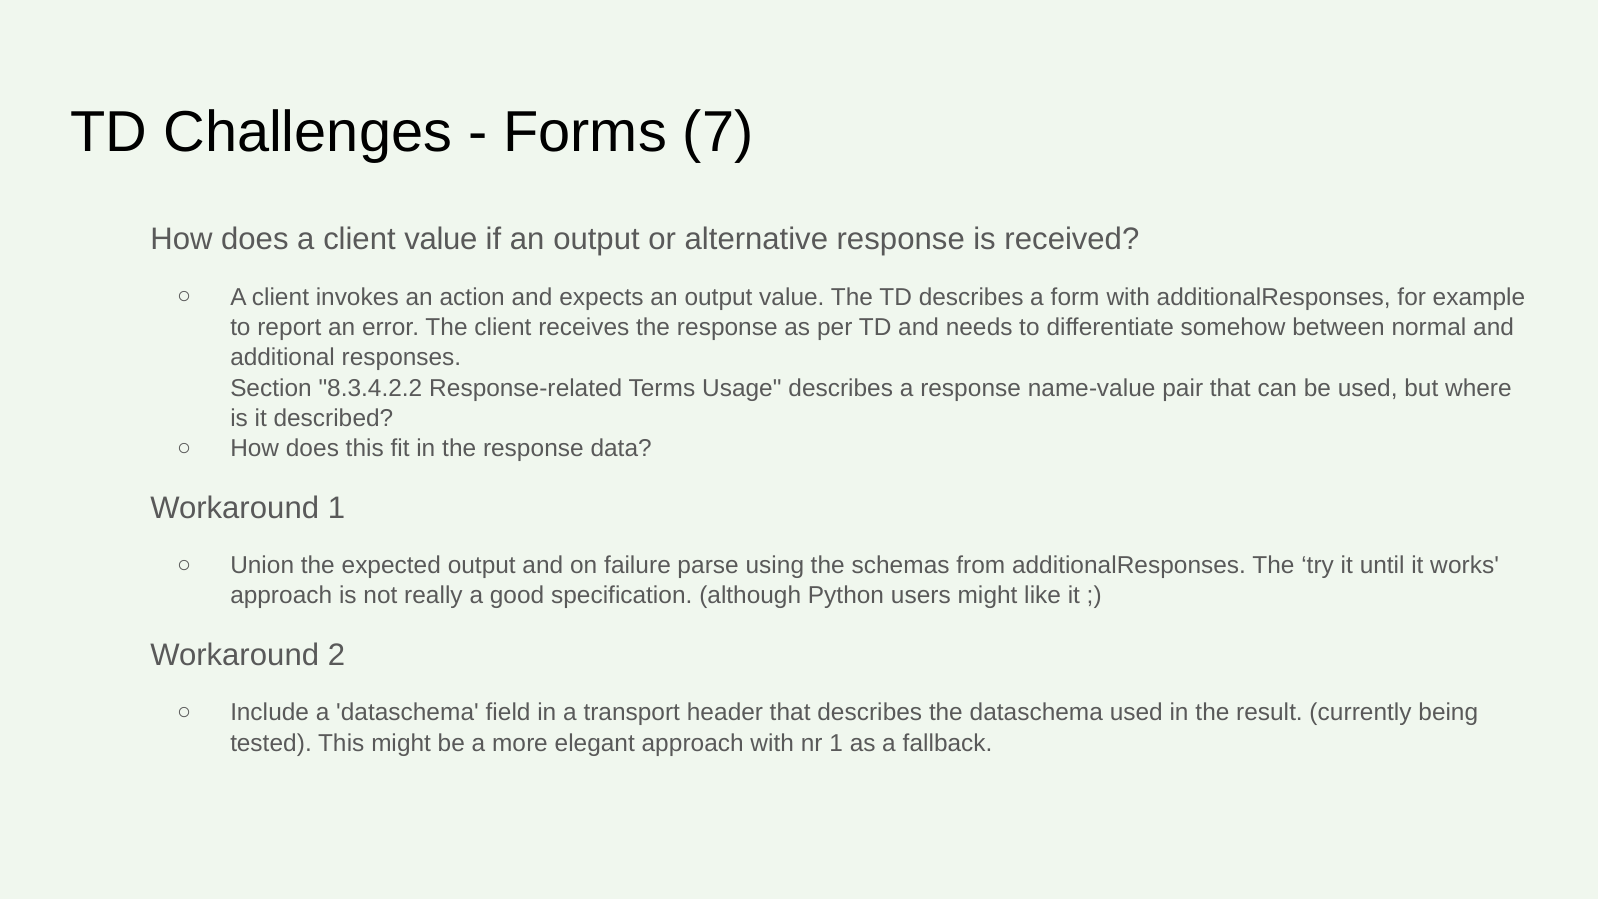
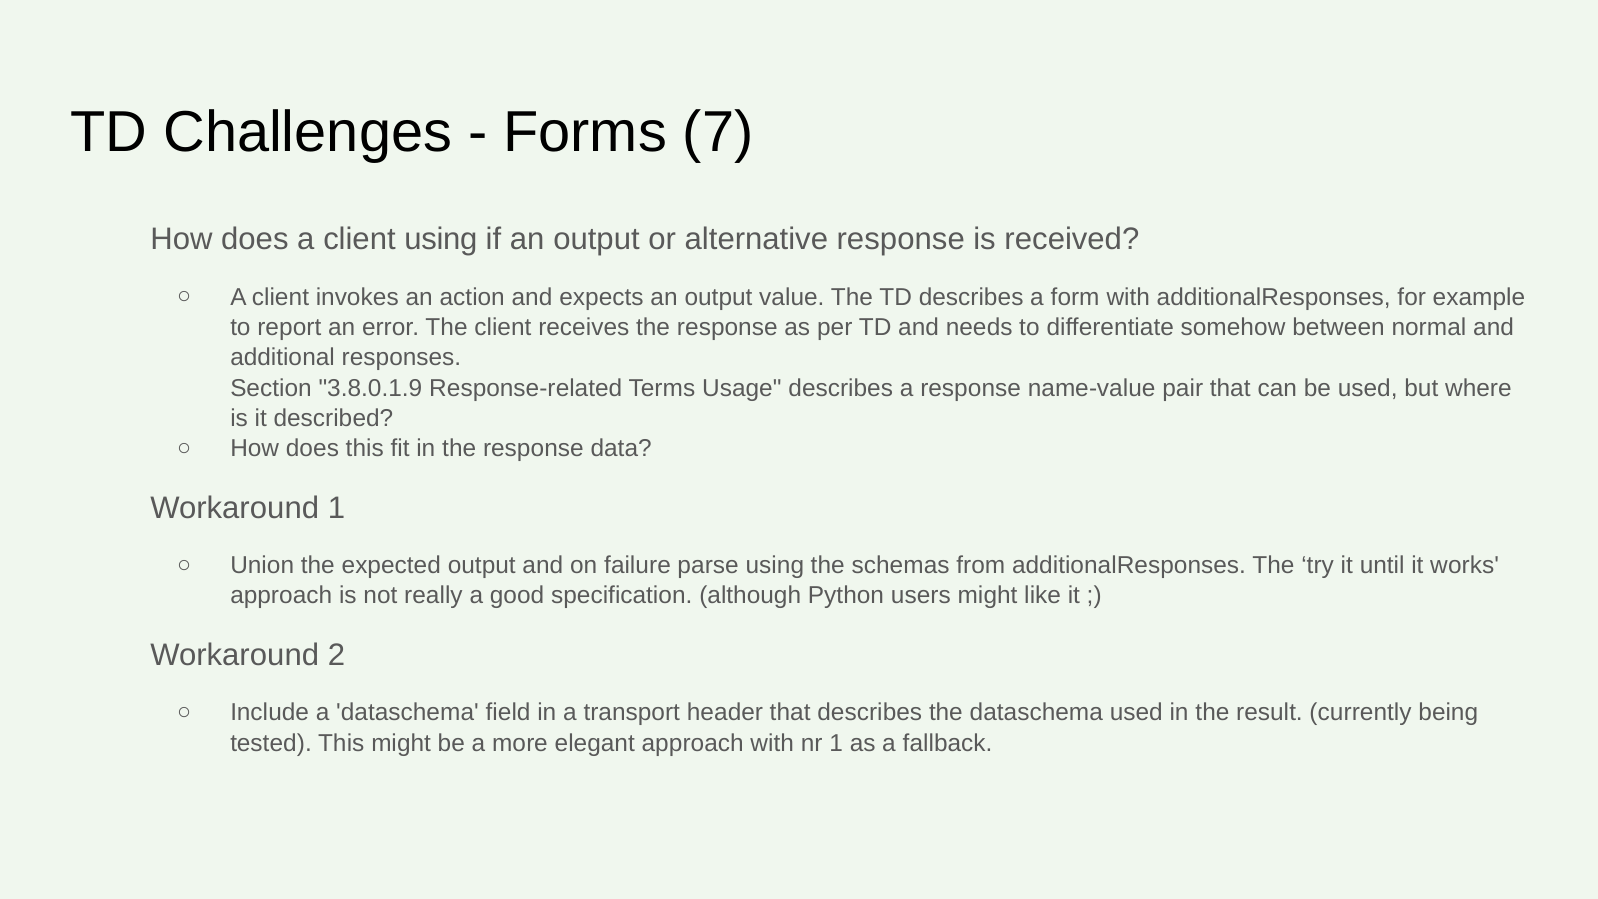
client value: value -> using
8.3.4.2.2: 8.3.4.2.2 -> 3.8.0.1.9
